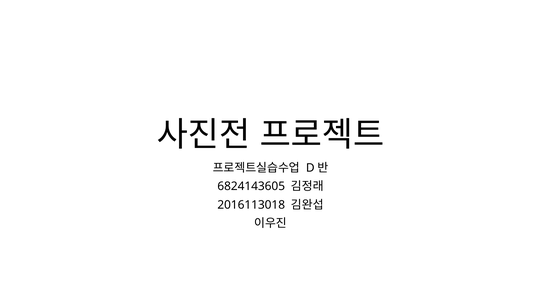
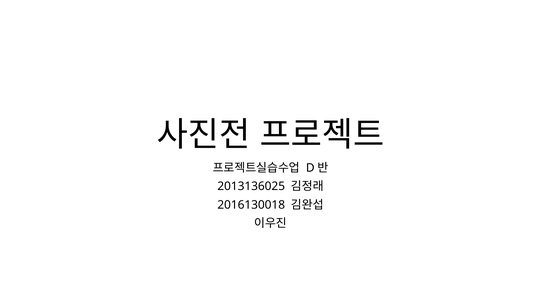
6824143605: 6824143605 -> 2013136025
2016113018: 2016113018 -> 2016130018
